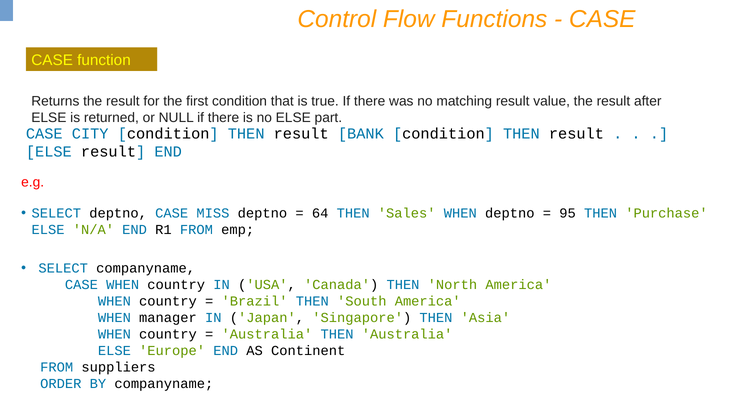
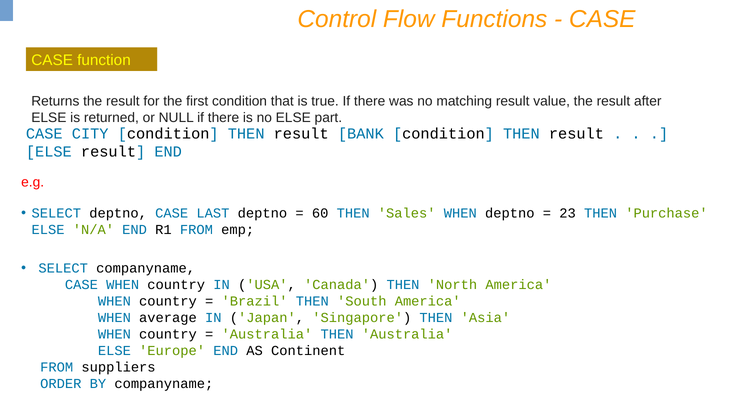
MISS: MISS -> LAST
64: 64 -> 60
95: 95 -> 23
manager: manager -> average
